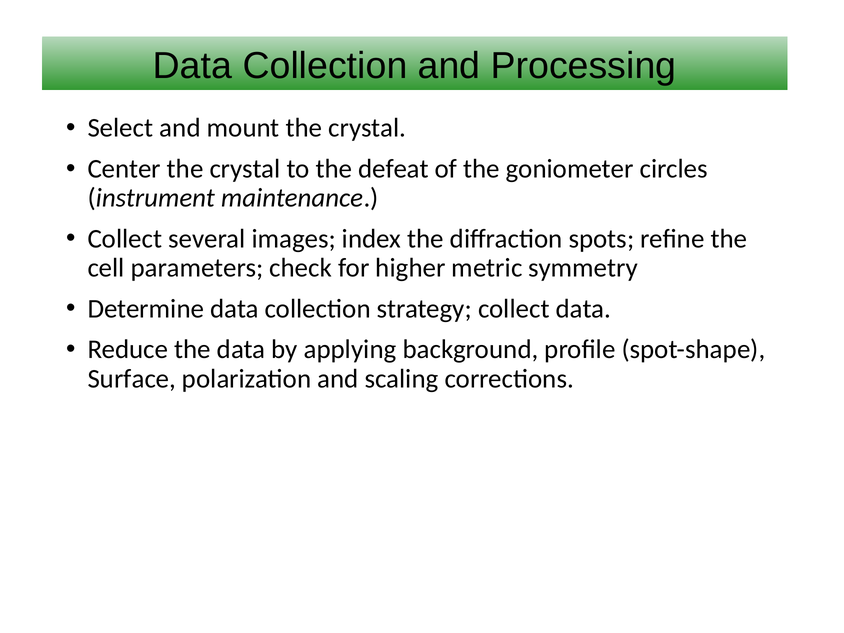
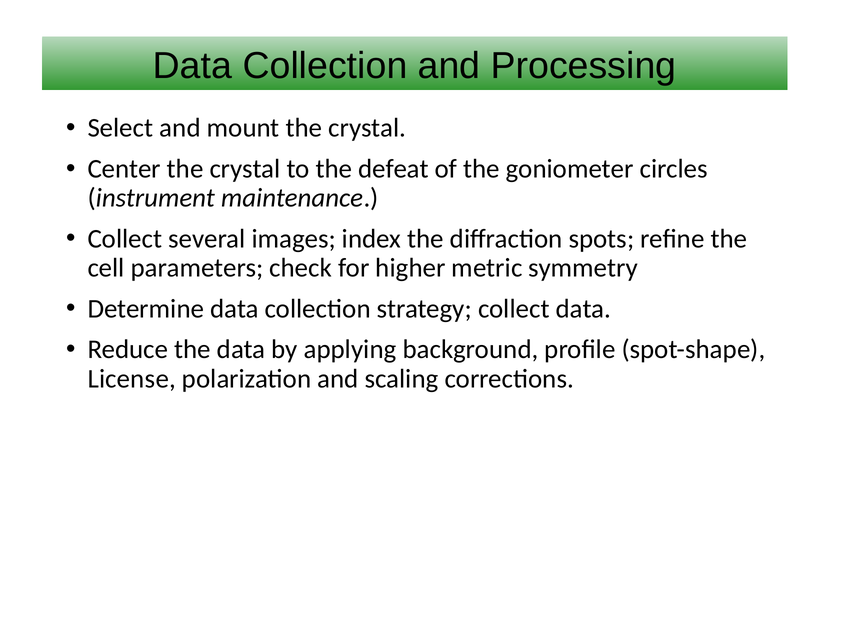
Surface: Surface -> License
